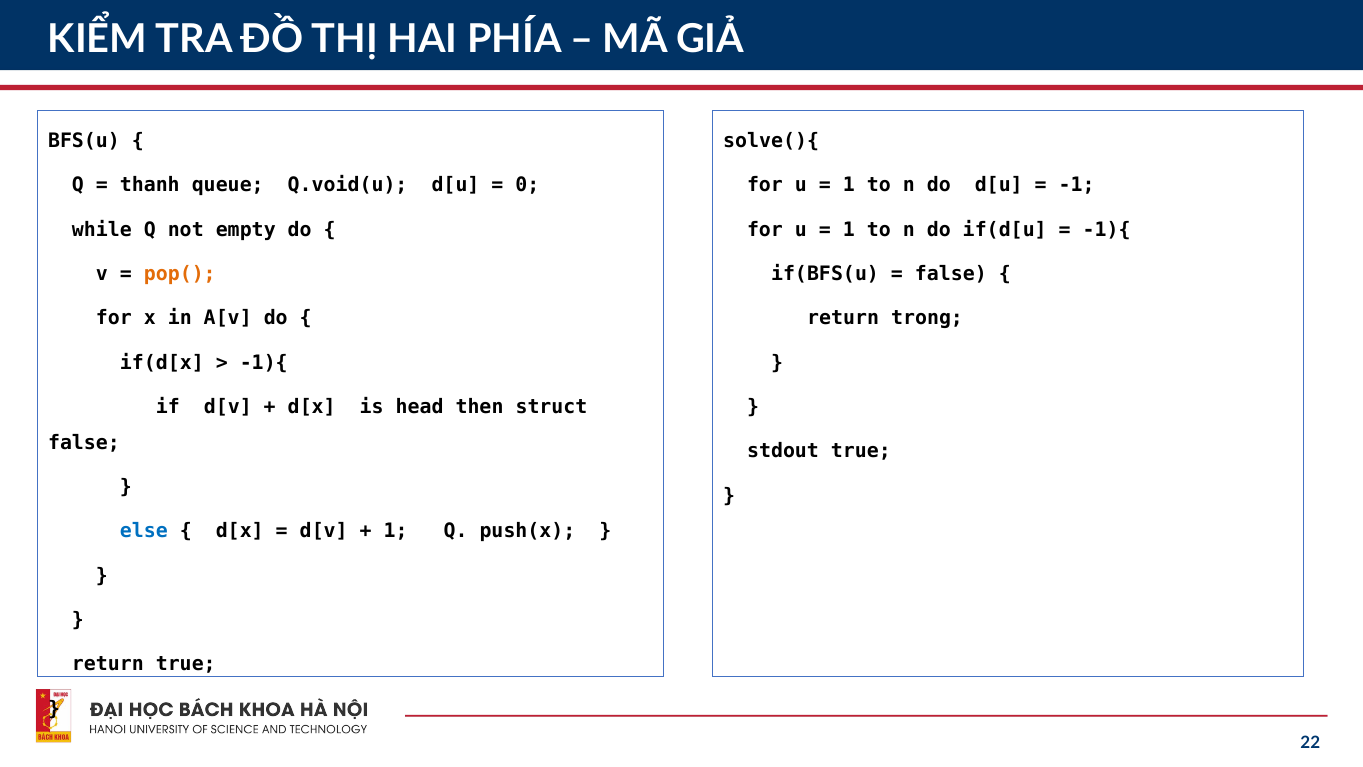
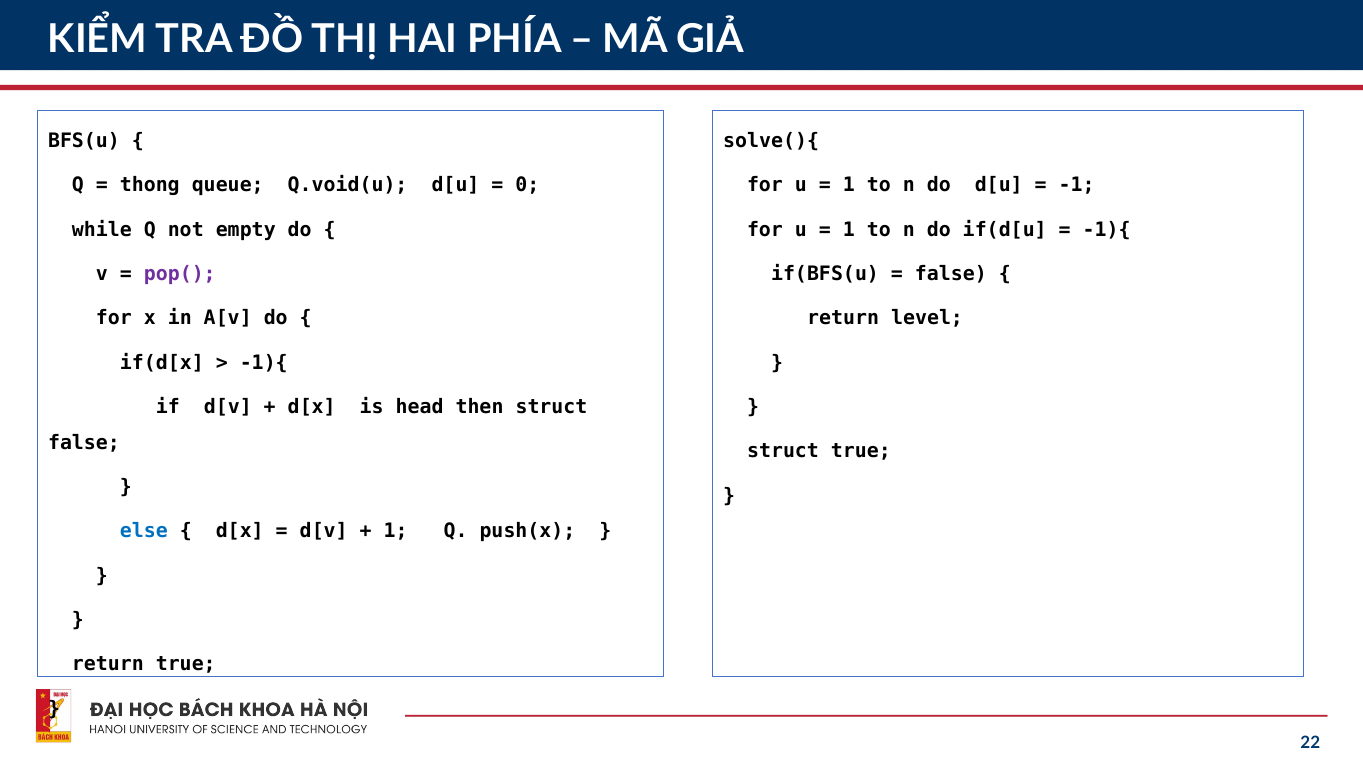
thanh: thanh -> thong
pop( colour: orange -> purple
trong: trong -> level
stdout at (783, 451): stdout -> struct
